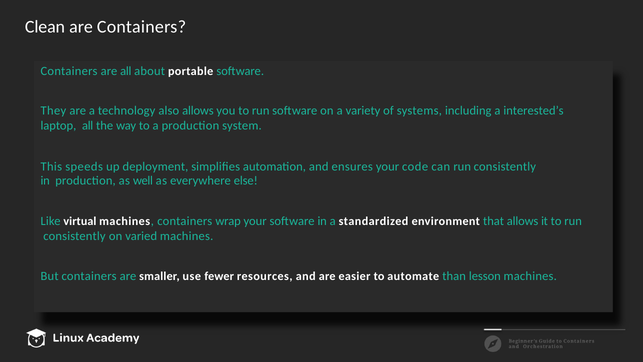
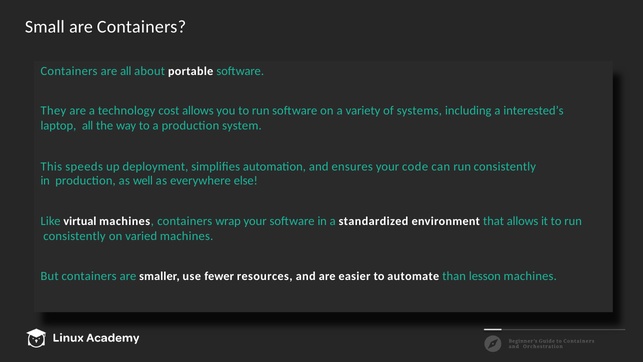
Clean: Clean -> Small
also: also -> cost
